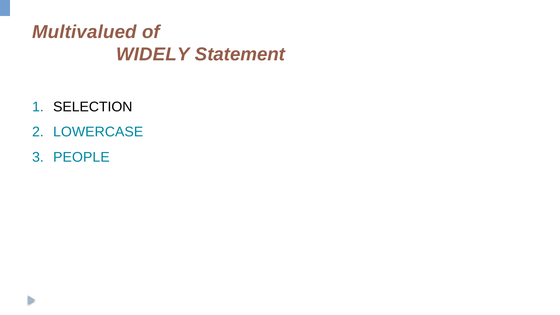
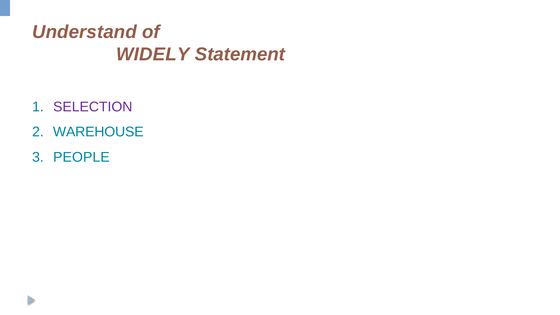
Multivalued: Multivalued -> Understand
SELECTION colour: black -> purple
LOWERCASE: LOWERCASE -> WAREHOUSE
